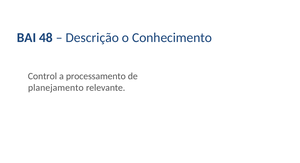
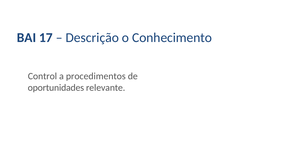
48: 48 -> 17
processamento: processamento -> procedimentos
planejamento: planejamento -> oportunidades
